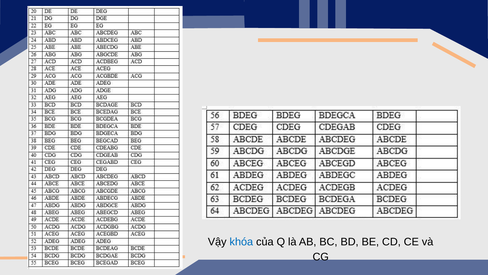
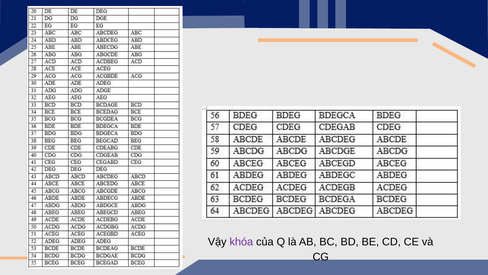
khóa colour: blue -> purple
